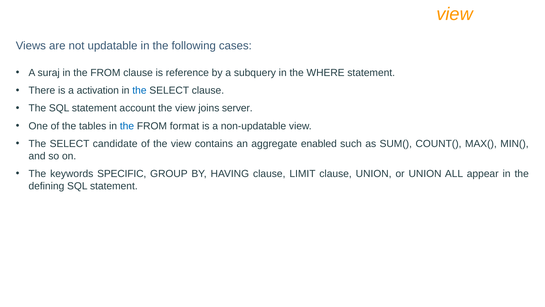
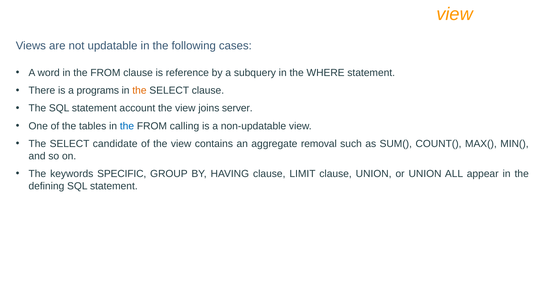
suraj: suraj -> word
activation: activation -> programs
the at (139, 90) colour: blue -> orange
format: format -> calling
enabled: enabled -> removal
